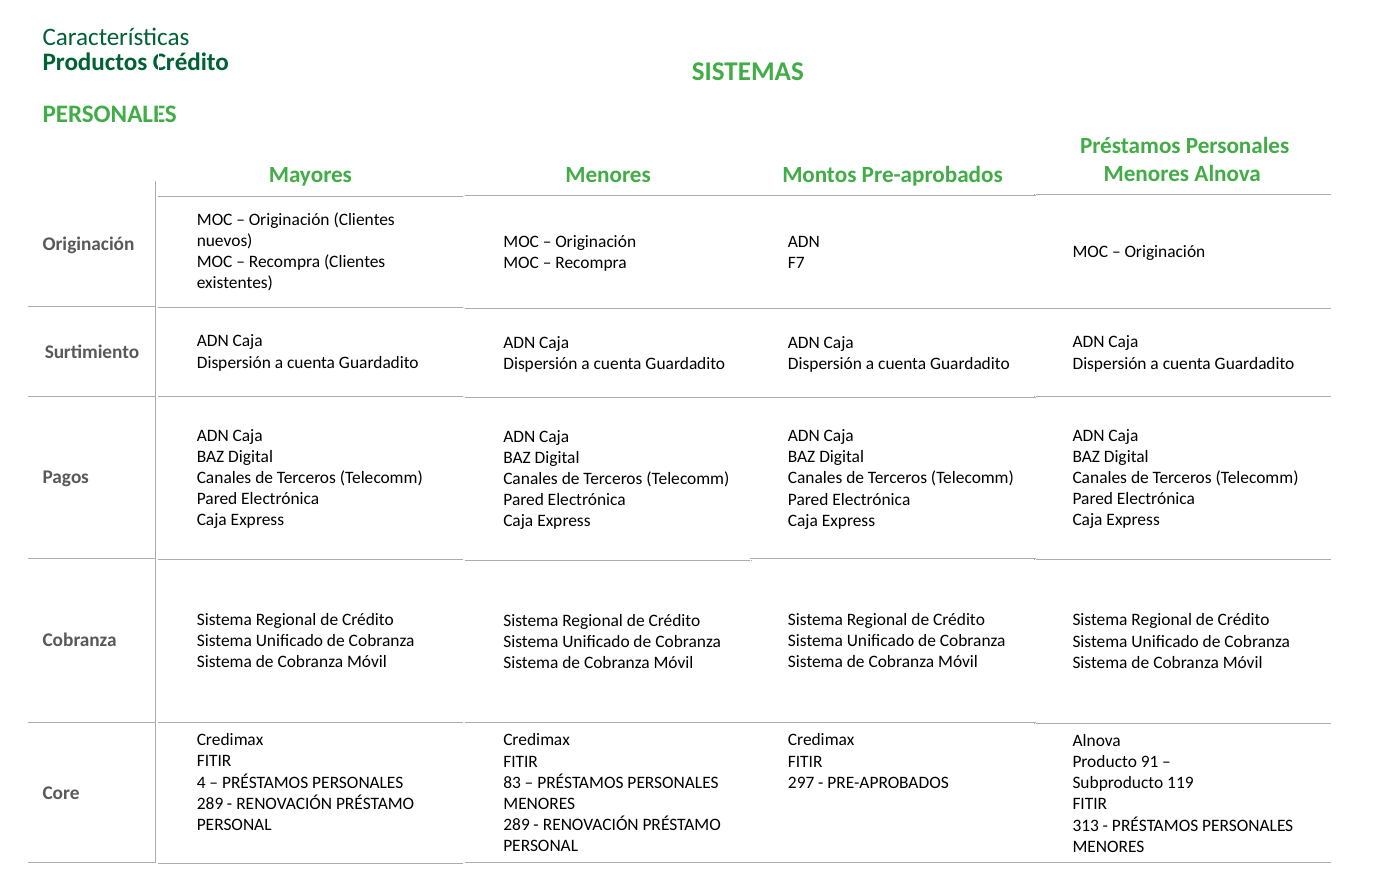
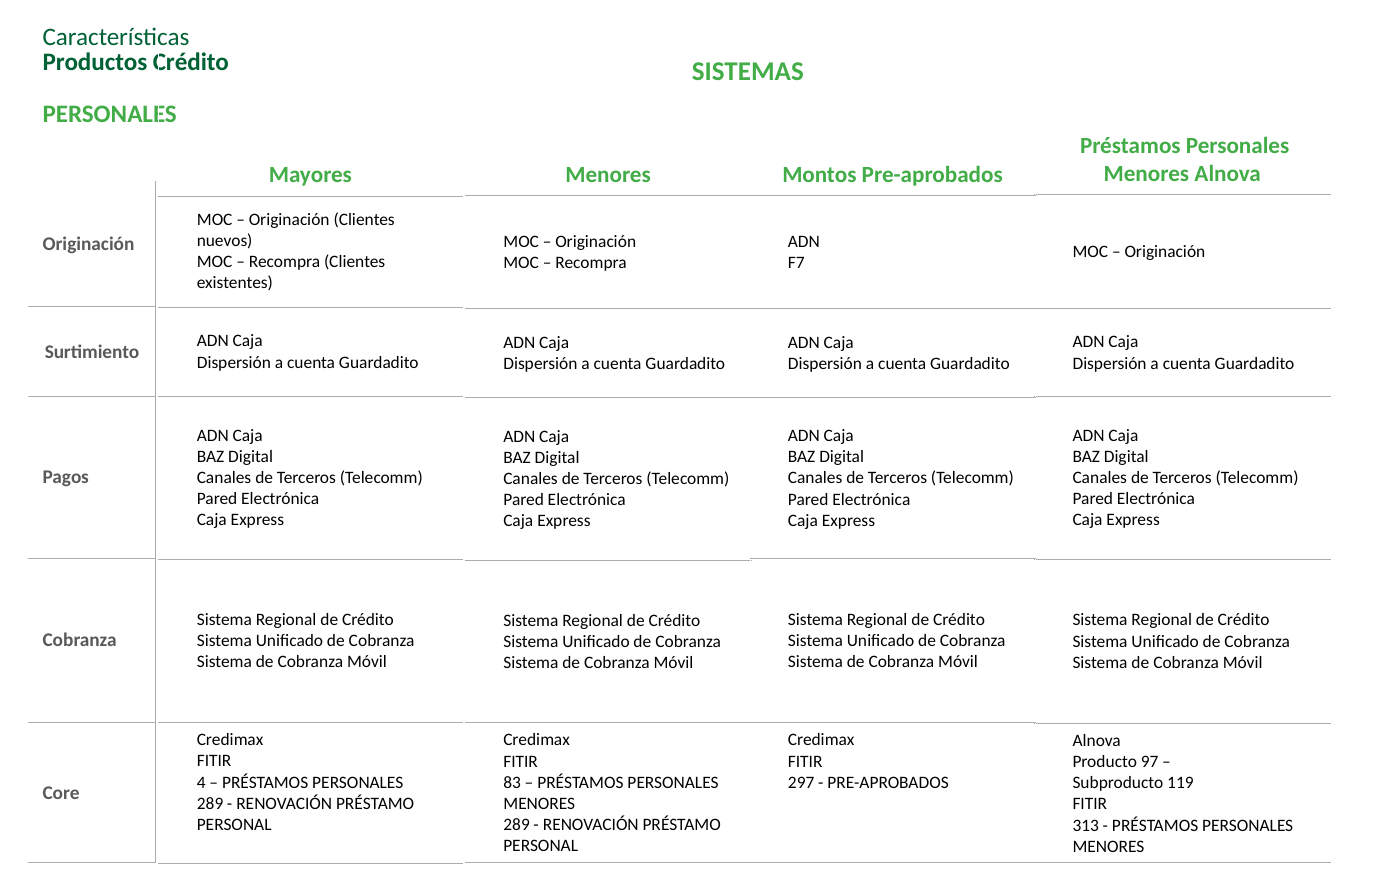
91: 91 -> 97
